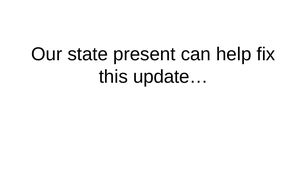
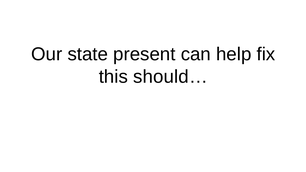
update…: update… -> should…
